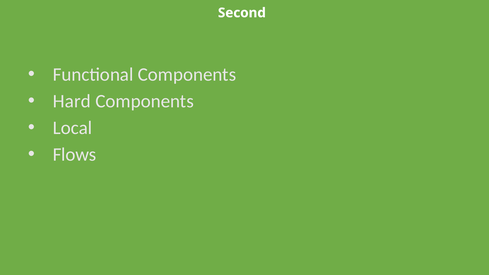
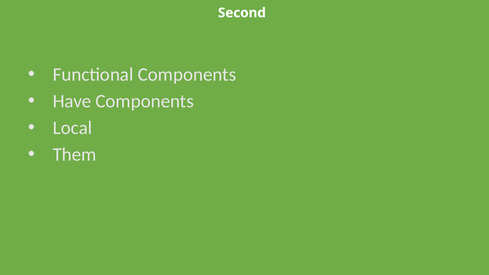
Hard: Hard -> Have
Flows: Flows -> Them
